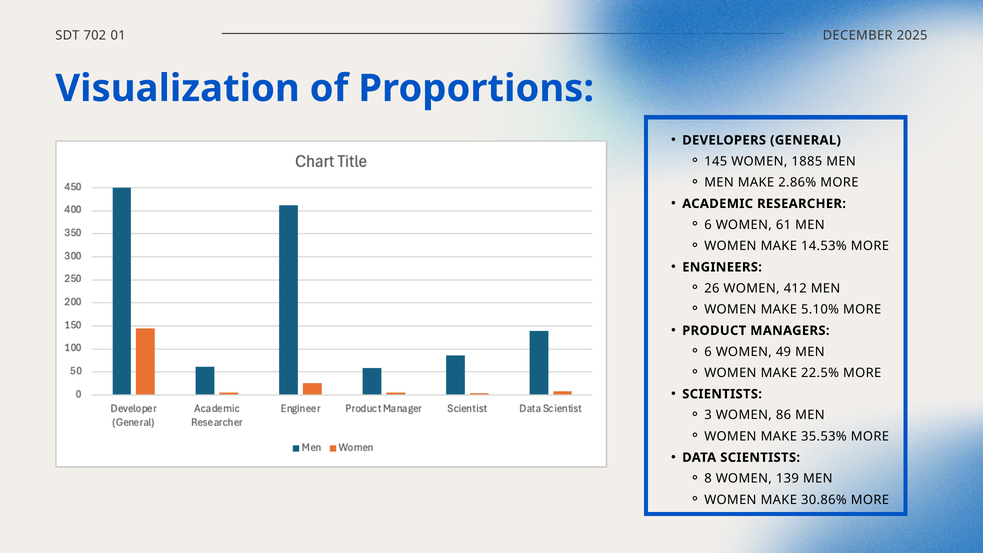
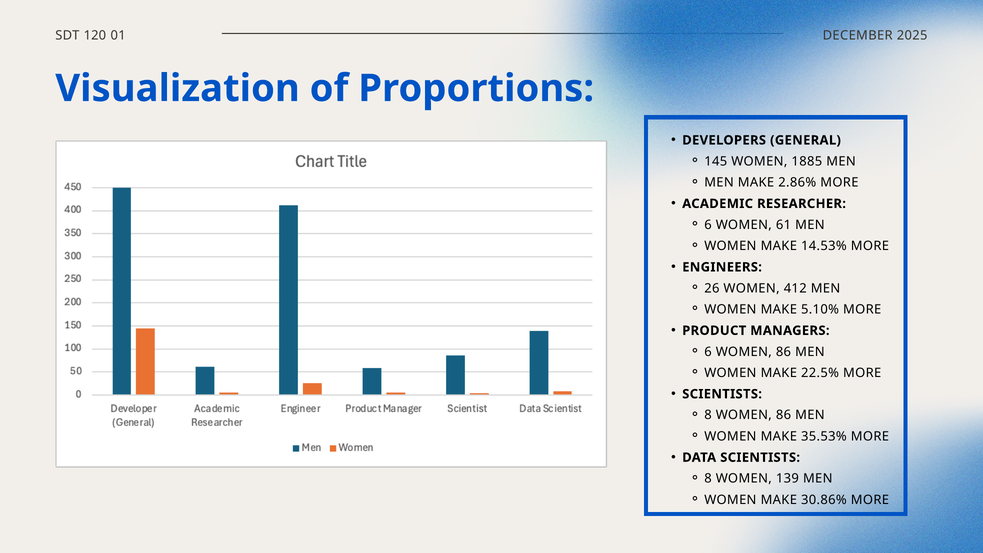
702: 702 -> 120
6 WOMEN 49: 49 -> 86
3 at (708, 415): 3 -> 8
